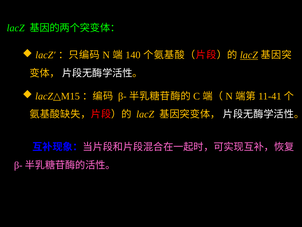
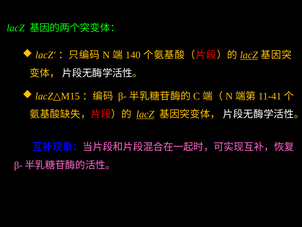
lacZ at (145, 114) underline: none -> present
